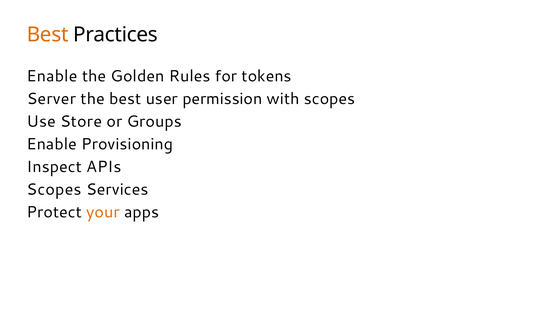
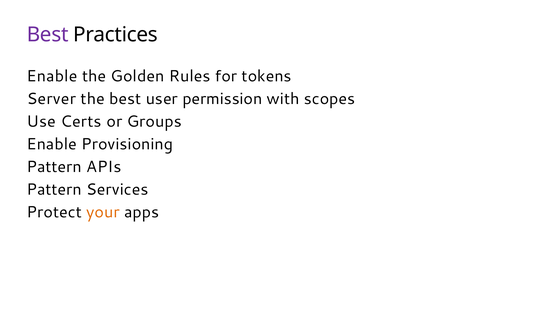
Best at (48, 35) colour: orange -> purple
Store: Store -> Certs
Inspect at (54, 167): Inspect -> Pattern
Scopes at (54, 189): Scopes -> Pattern
